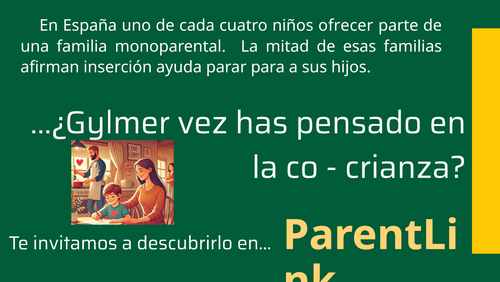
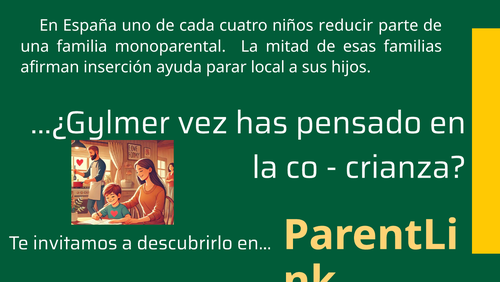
ofrecer: ofrecer -> reducir
para: para -> local
